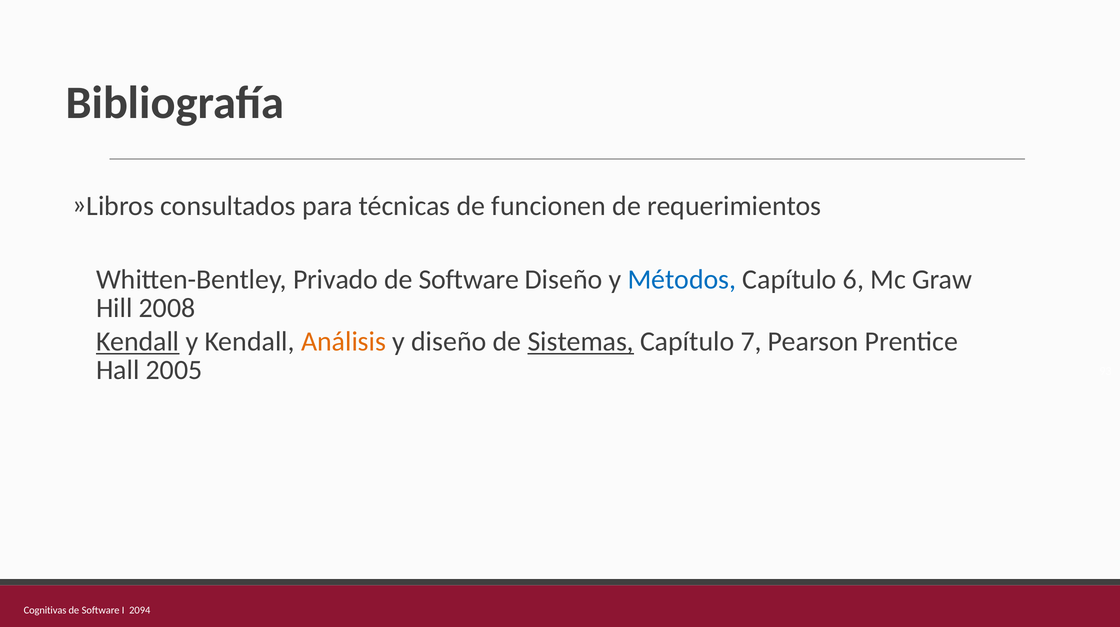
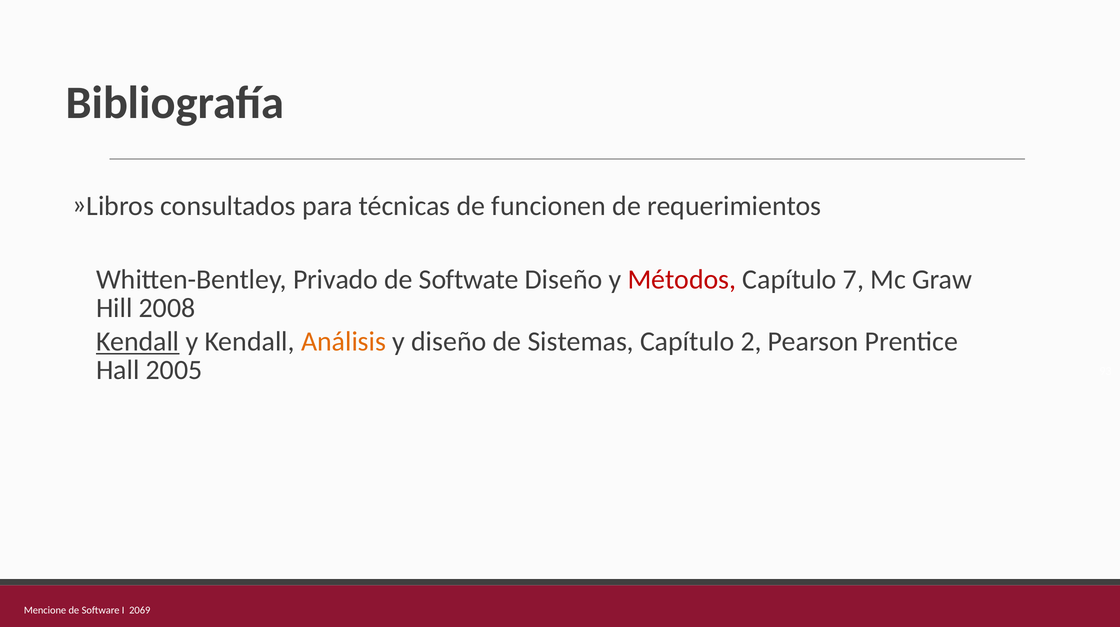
Software at (469, 280): Software -> Softwate
Métodos colour: blue -> red
6: 6 -> 7
Sistemas underline: present -> none
7: 7 -> 2
Cognitivas: Cognitivas -> Mencione
2094: 2094 -> 2069
